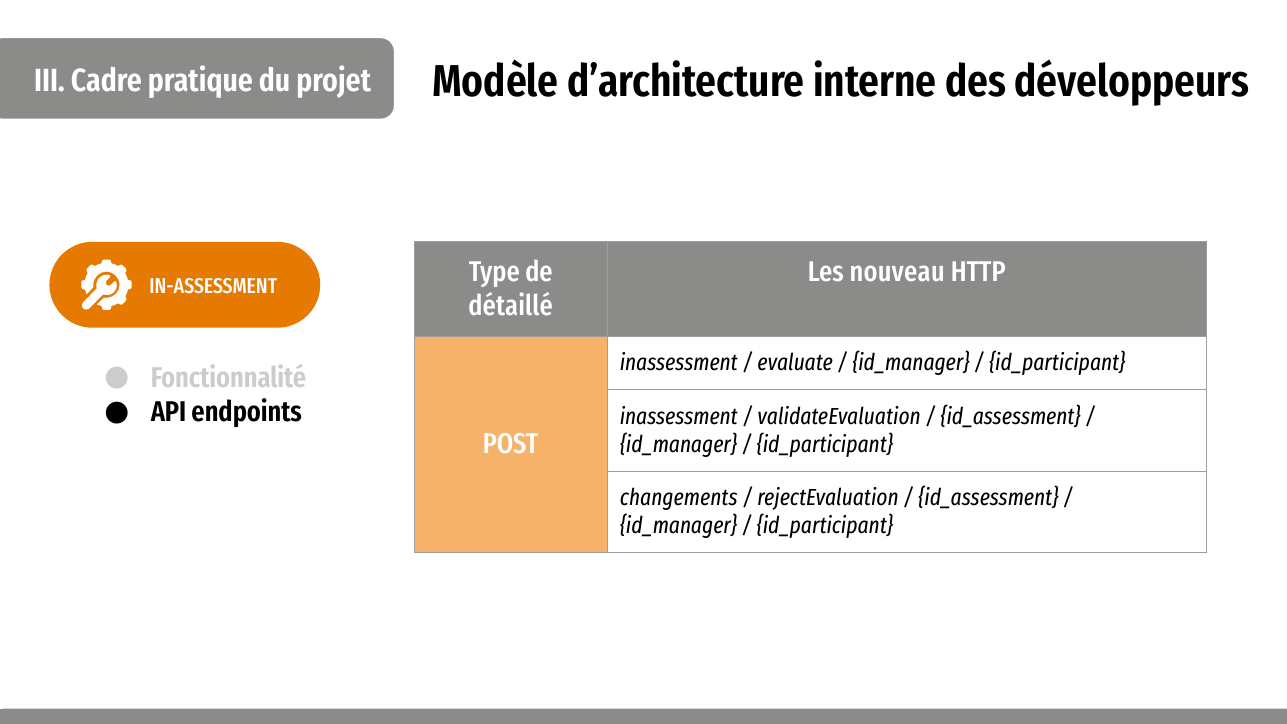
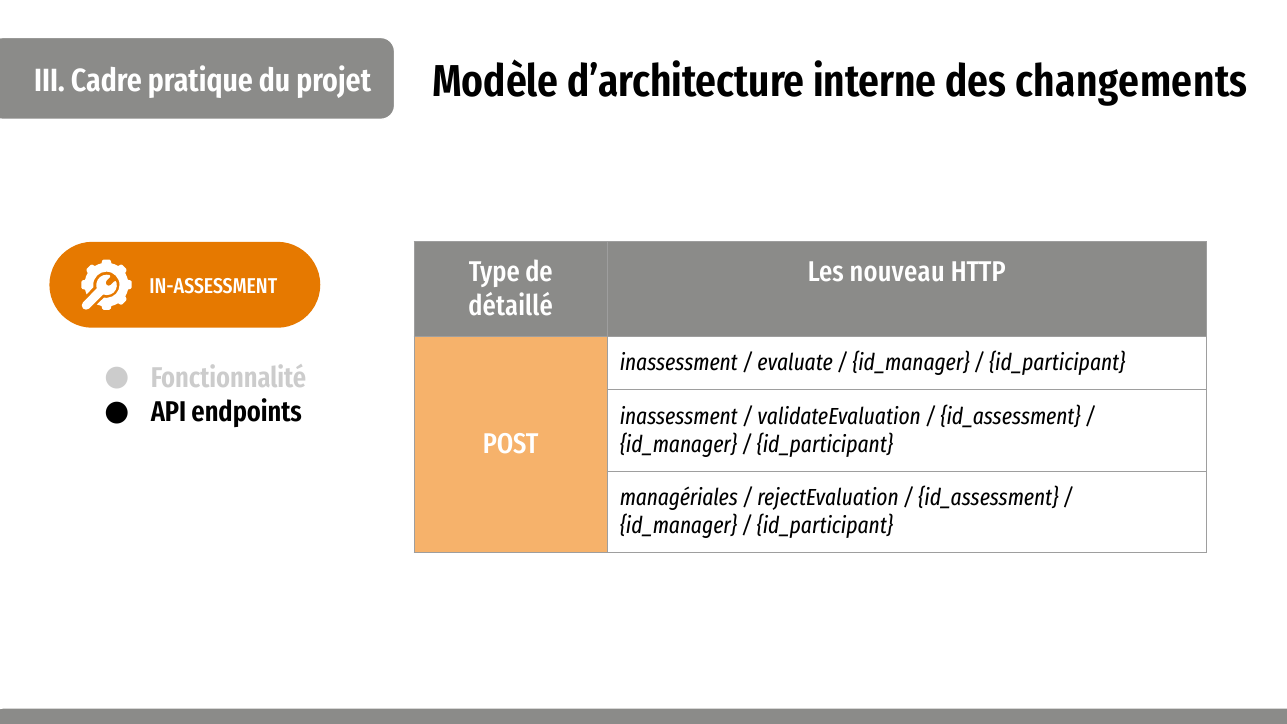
développeurs: développeurs -> changements
changements: changements -> managériales
